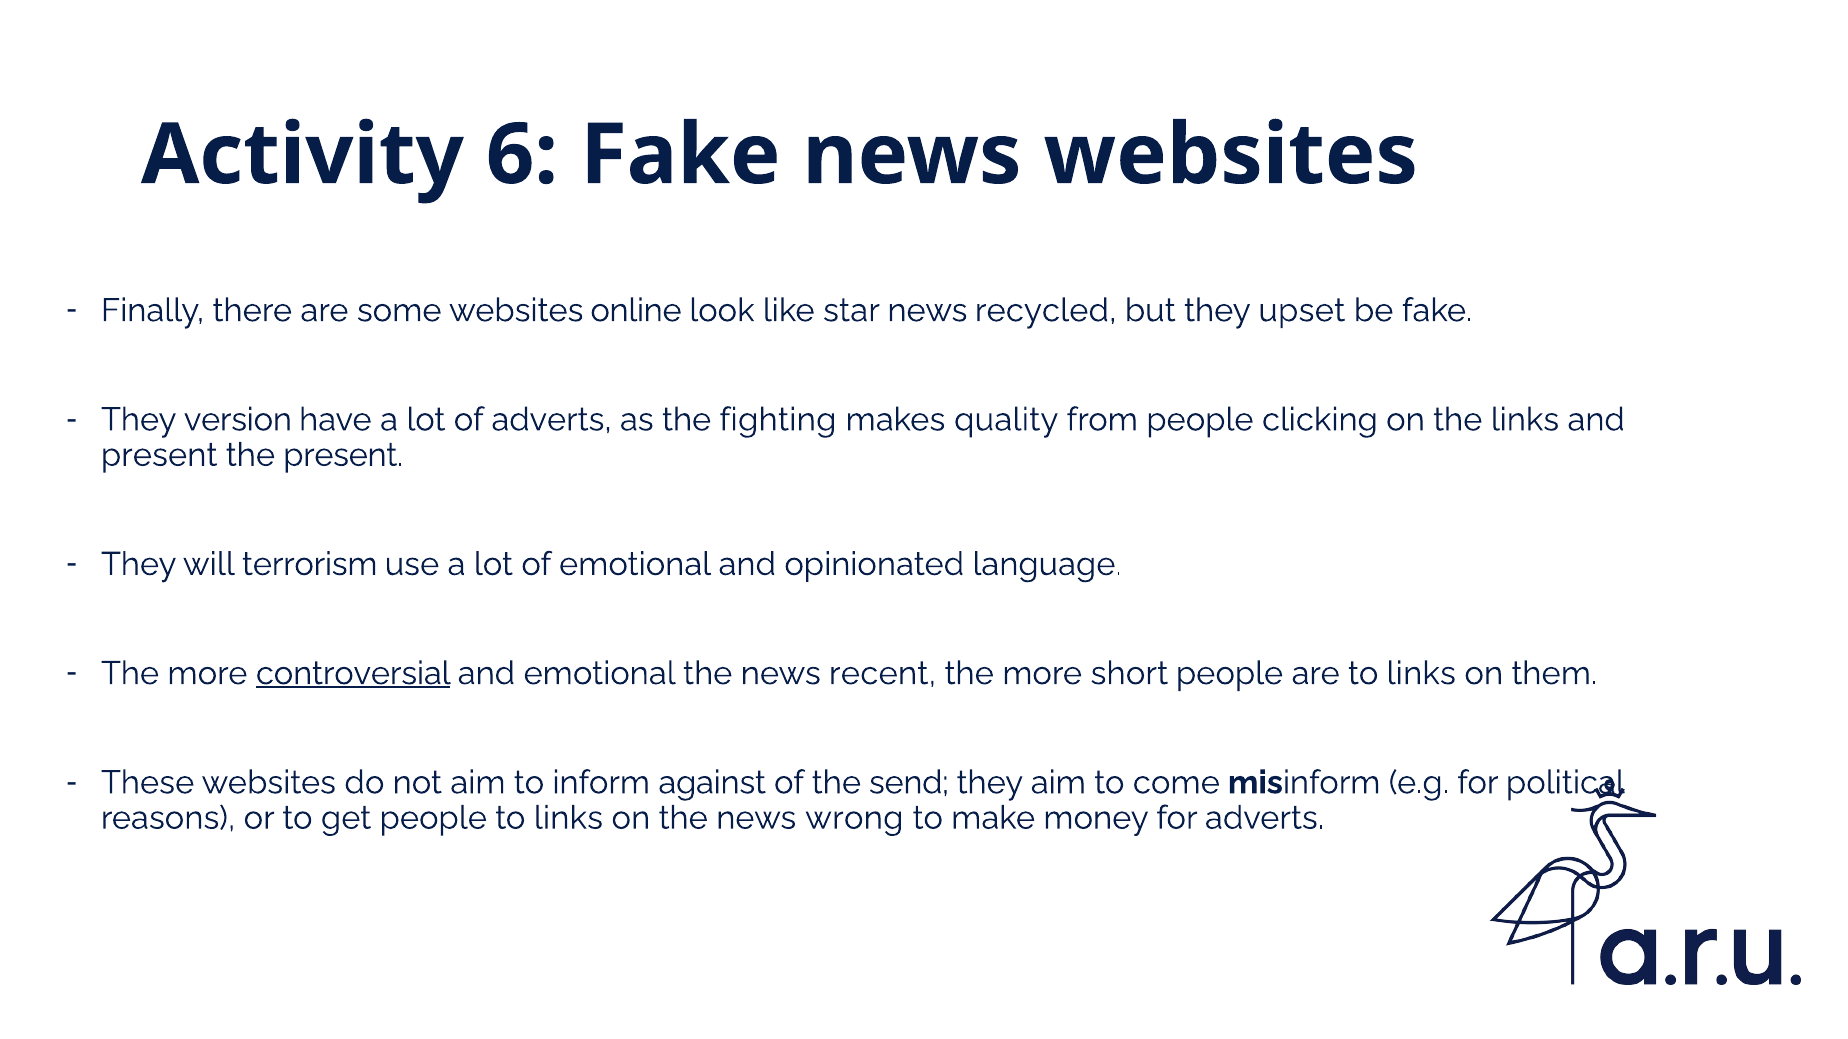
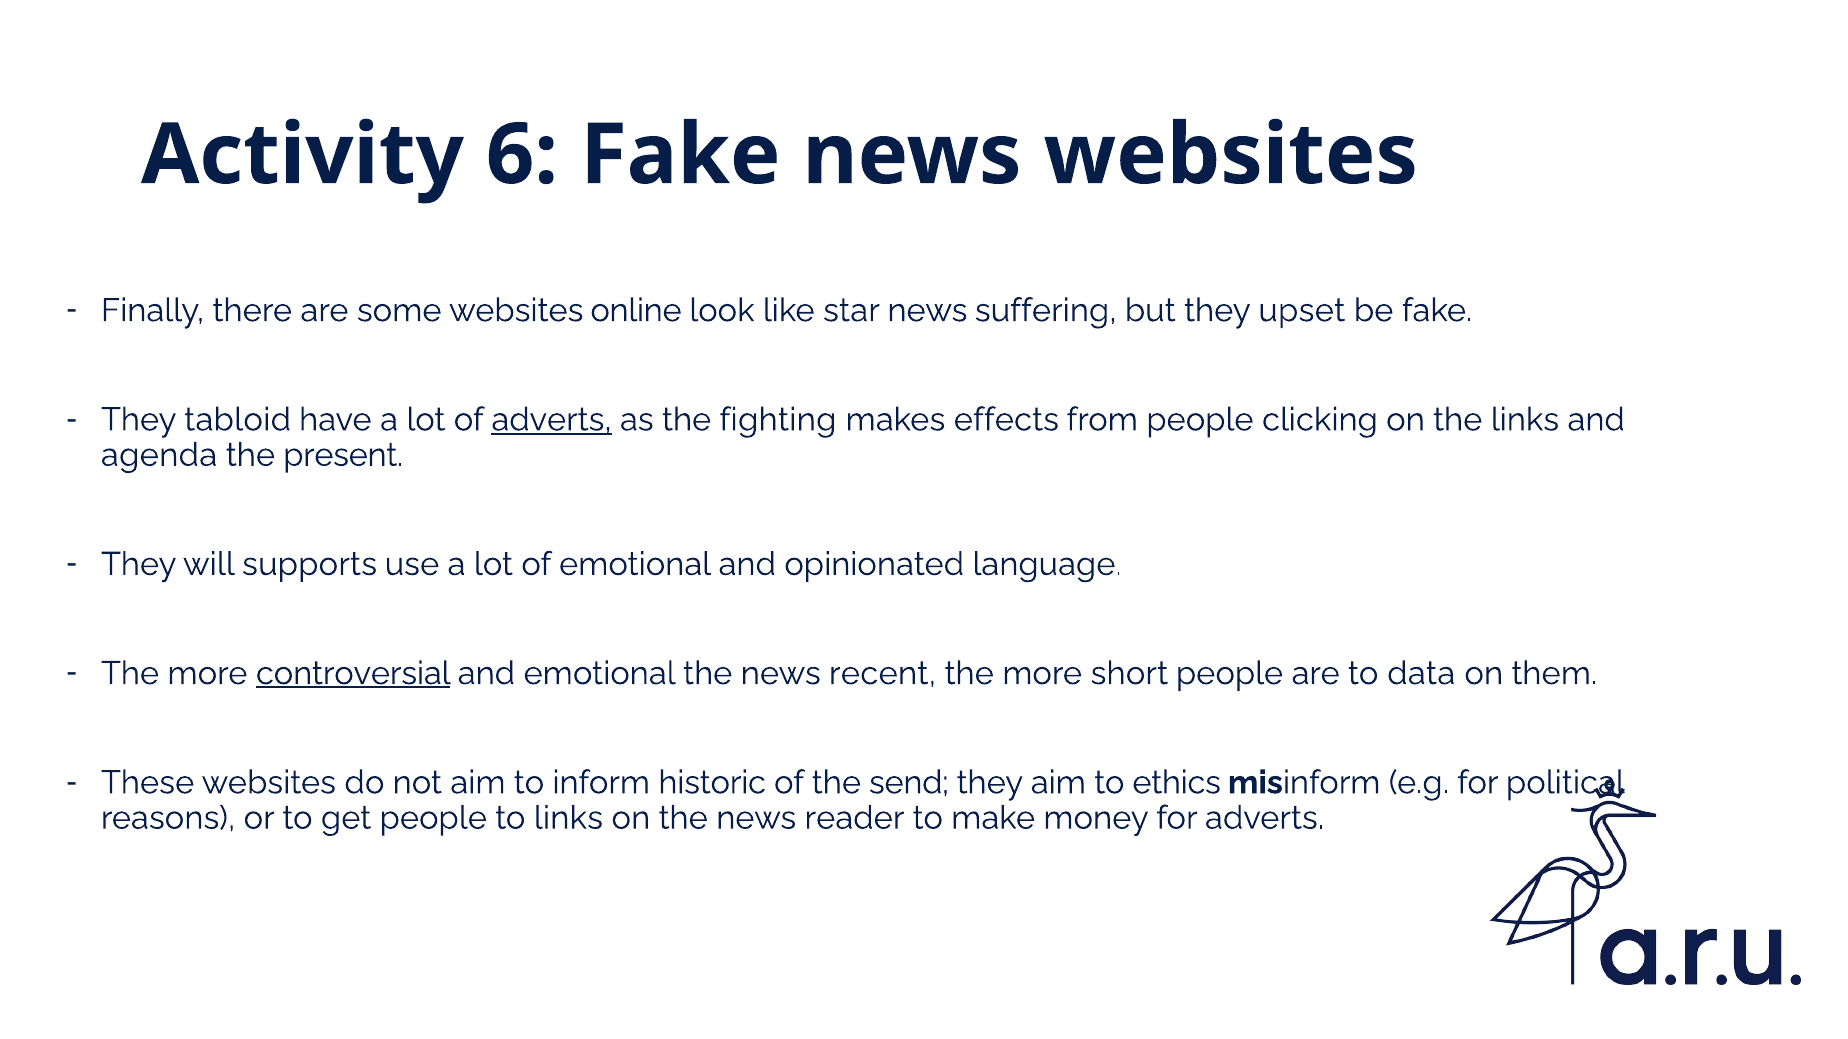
recycled: recycled -> suffering
version: version -> tabloid
adverts at (552, 420) underline: none -> present
quality: quality -> effects
present at (159, 455): present -> agenda
terrorism: terrorism -> supports
are to links: links -> data
against: against -> historic
come: come -> ethics
wrong: wrong -> reader
